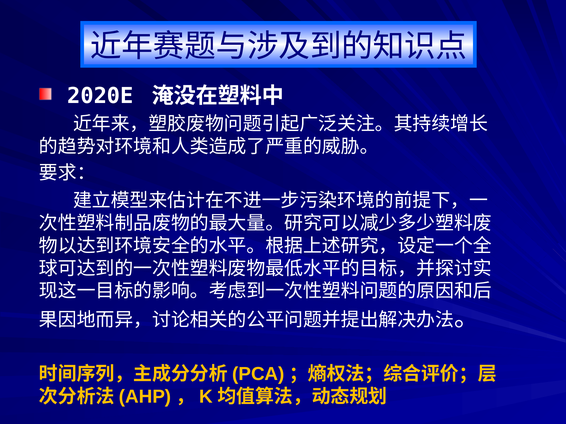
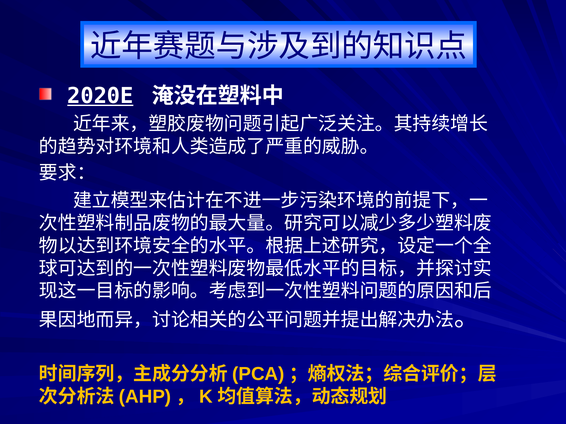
2020E underline: none -> present
